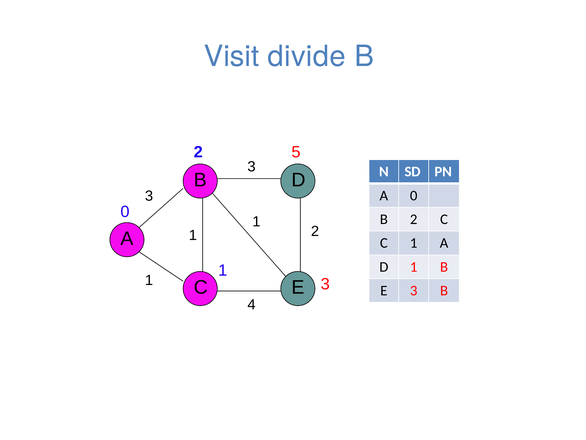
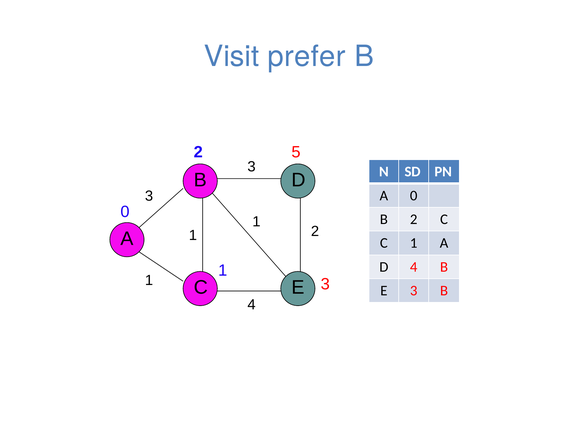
divide: divide -> prefer
1 at (414, 267): 1 -> 4
